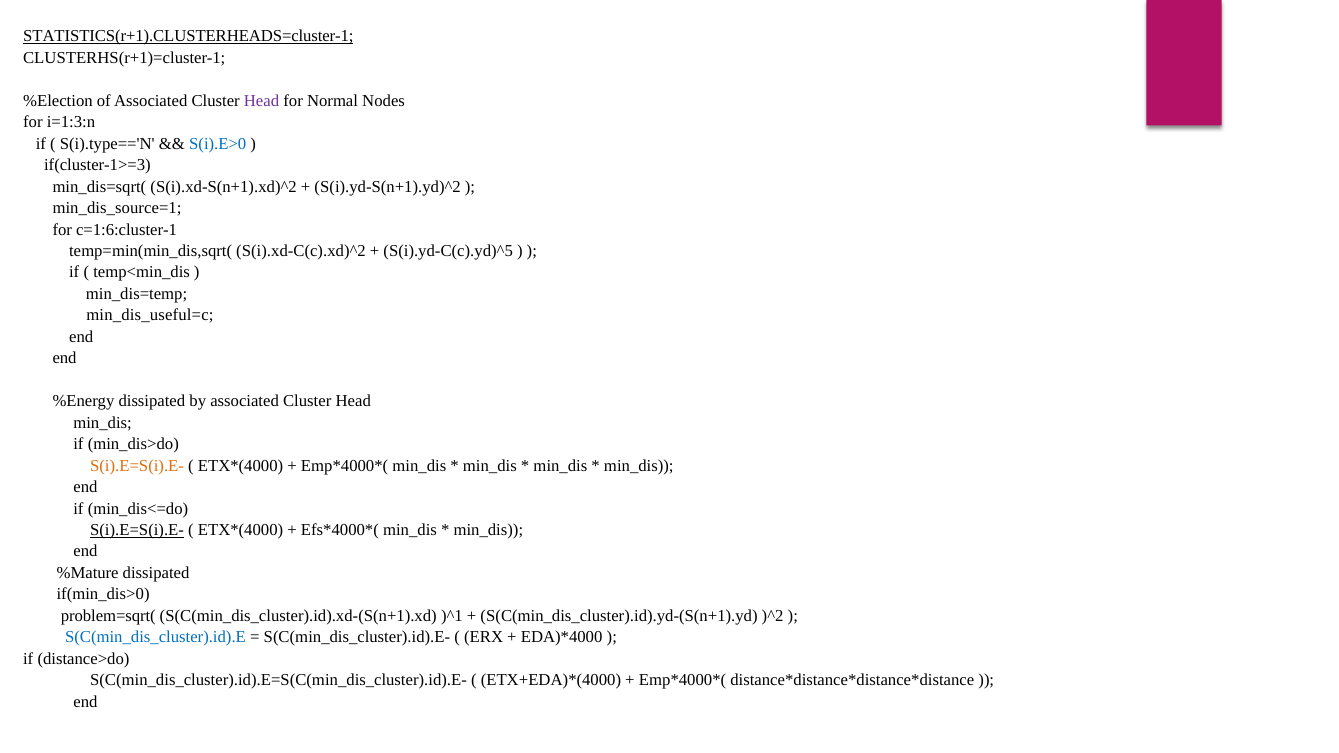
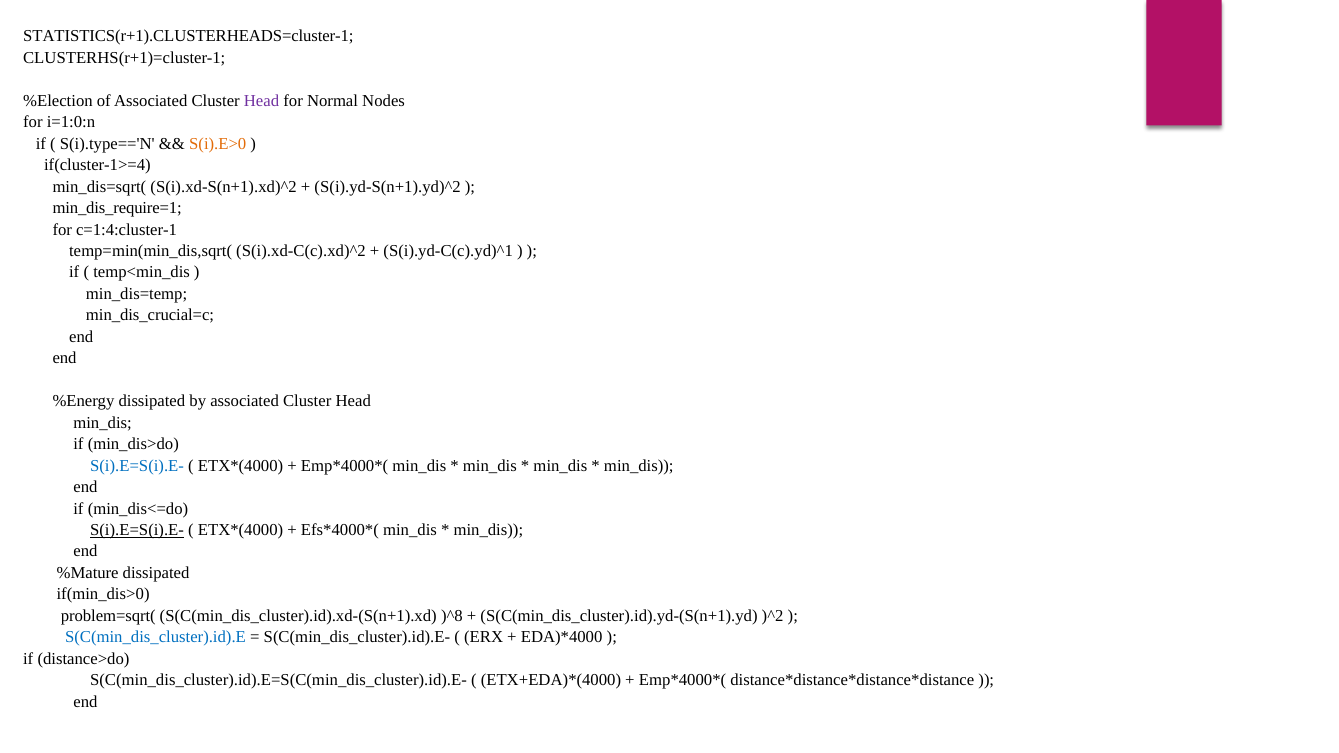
STATISTICS(r+1).CLUSTERHEADS=cluster-1 underline: present -> none
i=1:3:n: i=1:3:n -> i=1:0:n
S(i).E>0 colour: blue -> orange
if(cluster-1>=3: if(cluster-1>=3 -> if(cluster-1>=4
min_dis_source=1: min_dis_source=1 -> min_dis_require=1
c=1:6:cluster-1: c=1:6:cluster-1 -> c=1:4:cluster-1
S(i).yd-C(c).yd)^5: S(i).yd-C(c).yd)^5 -> S(i).yd-C(c).yd)^1
min_dis_useful=c: min_dis_useful=c -> min_dis_crucial=c
S(i).E=S(i).E- at (137, 466) colour: orange -> blue
)^1: )^1 -> )^8
